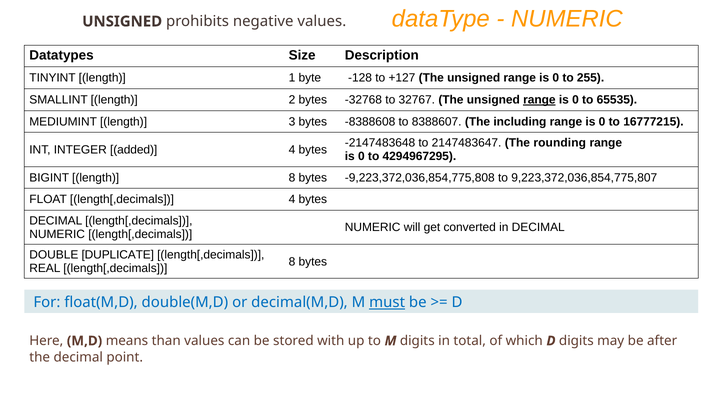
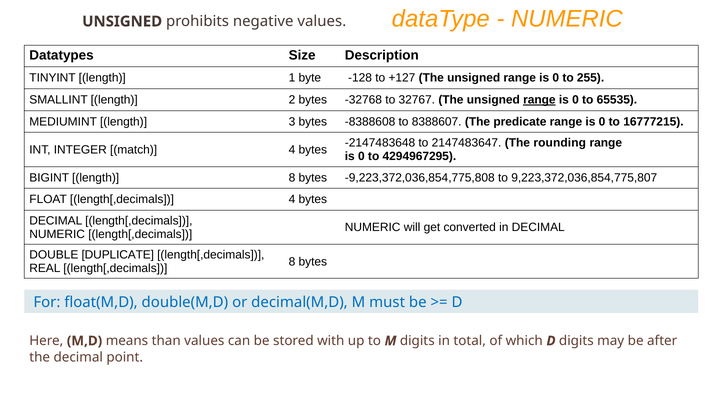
including: including -> predicate
added: added -> match
must underline: present -> none
